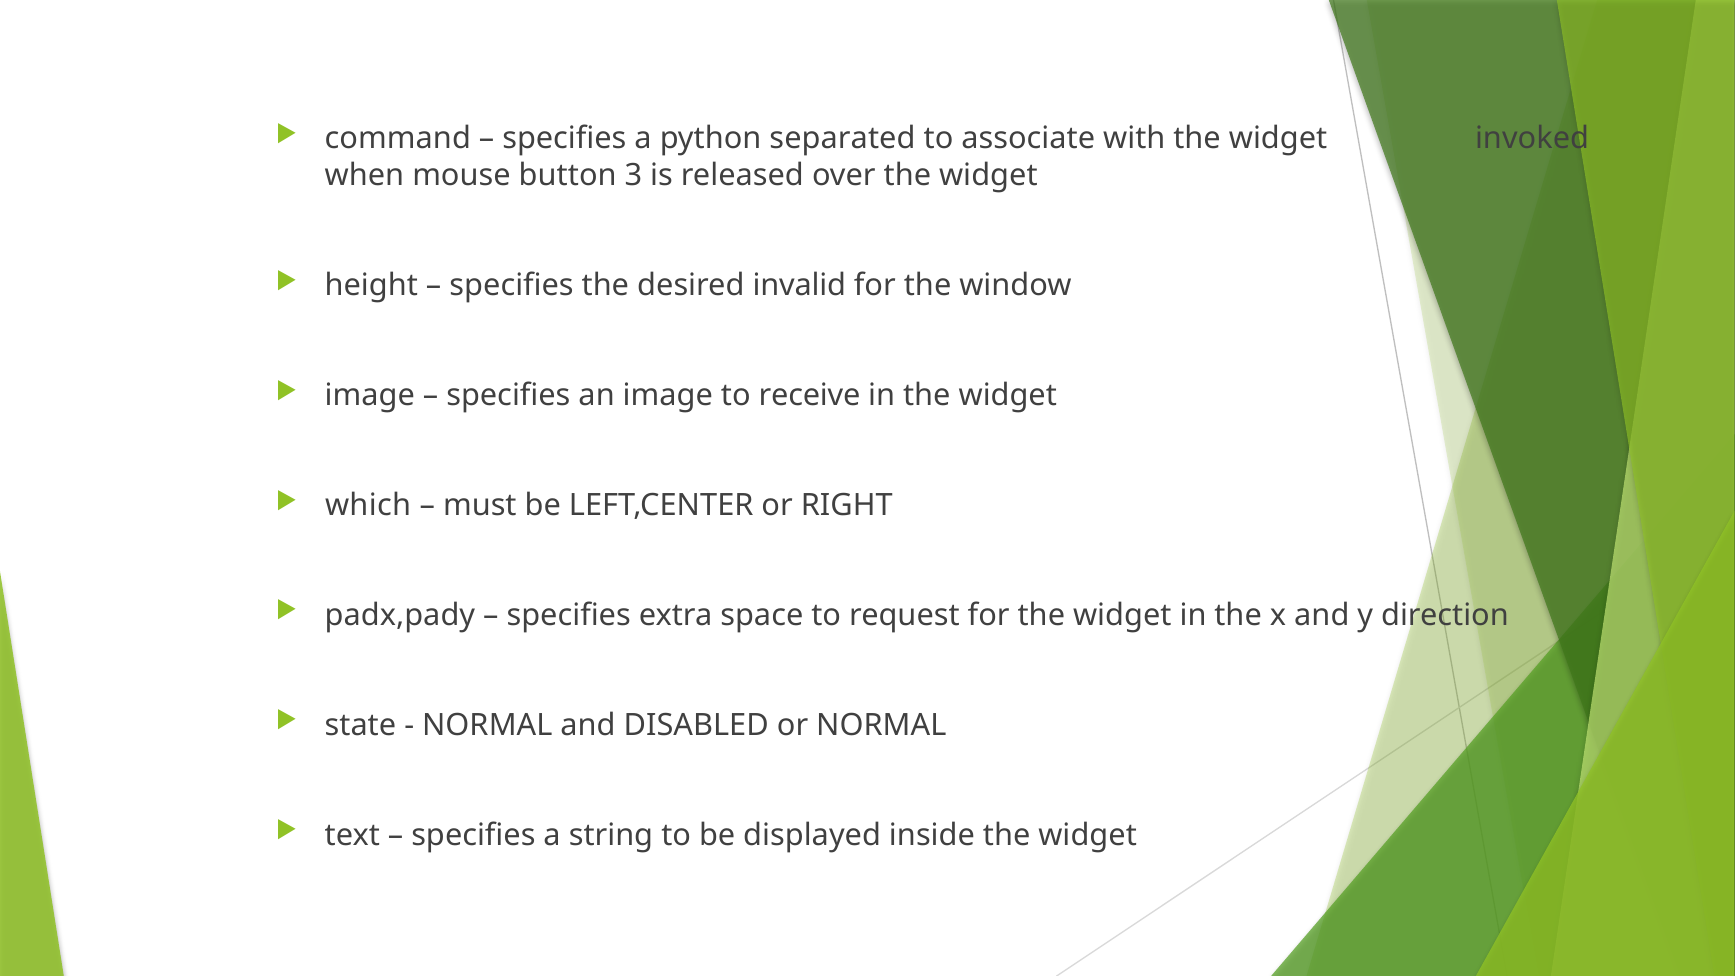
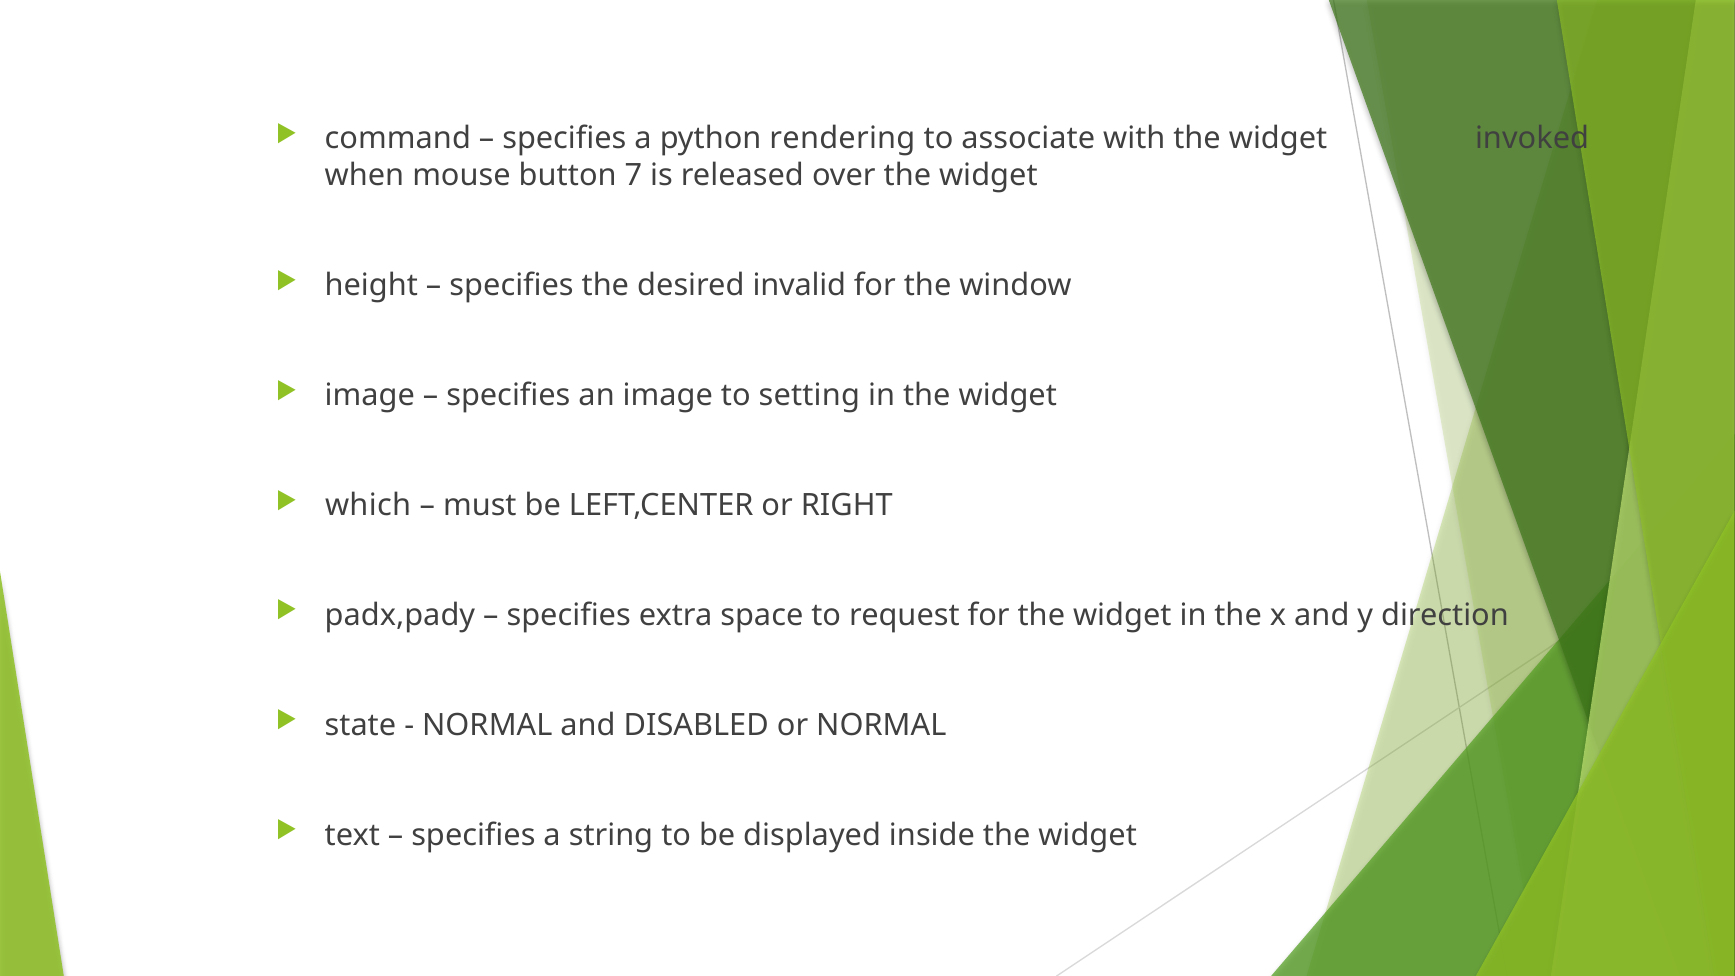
separated: separated -> rendering
3: 3 -> 7
receive: receive -> setting
